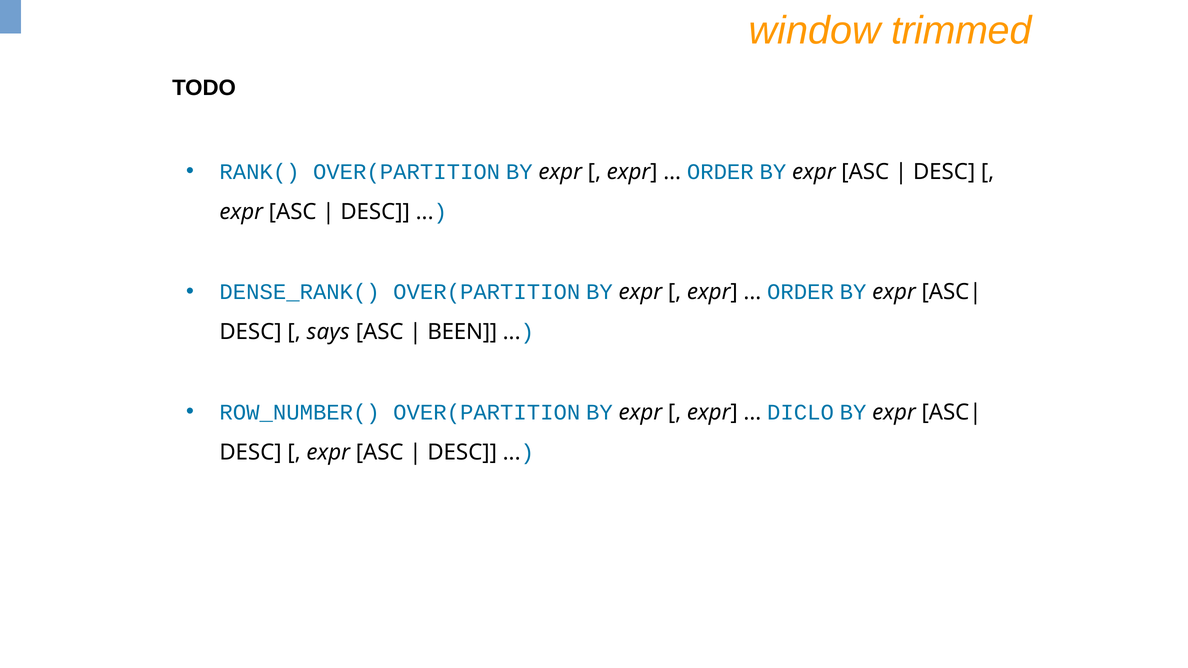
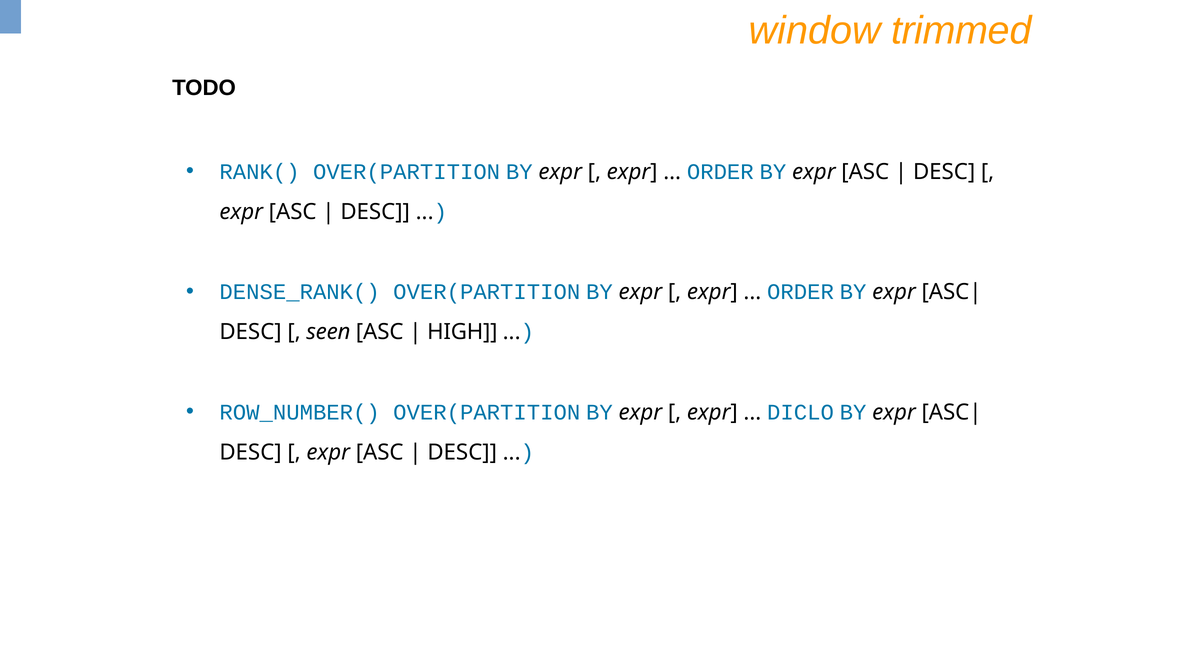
says: says -> seen
BEEN: BEEN -> HIGH
